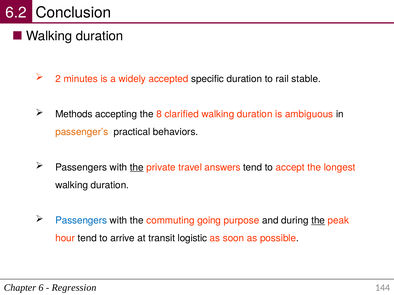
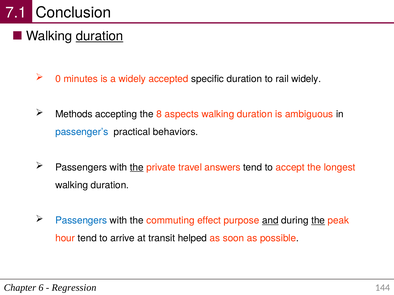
6.2: 6.2 -> 7.1
duration at (100, 36) underline: none -> present
2: 2 -> 0
rail stable: stable -> widely
clarified: clarified -> aspects
passenger’s colour: orange -> blue
going: going -> effect
and underline: none -> present
logistic: logistic -> helped
